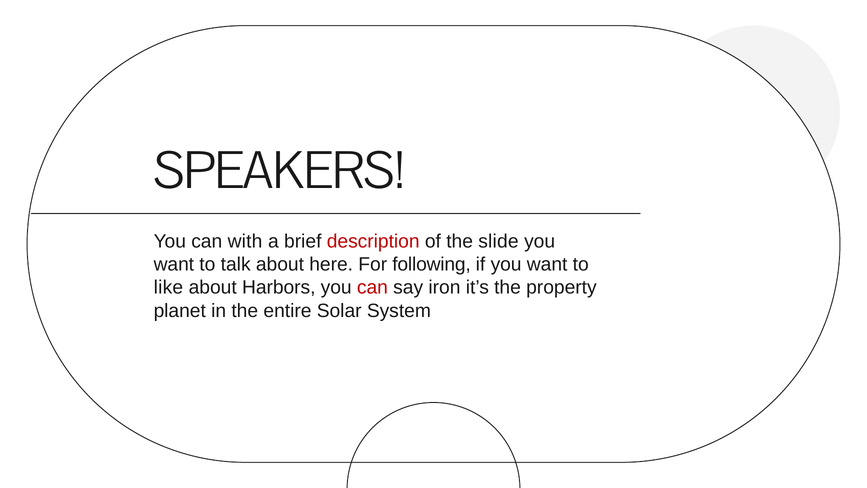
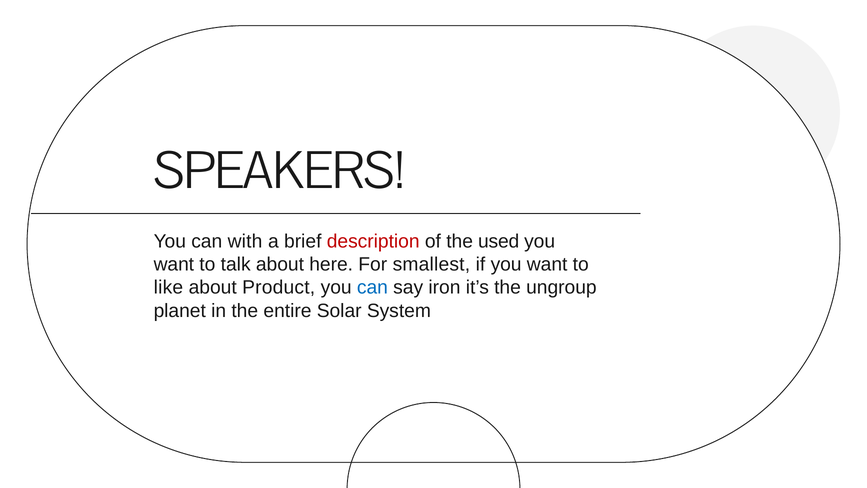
slide: slide -> used
following: following -> smallest
Harbors: Harbors -> Product
can at (372, 287) colour: red -> blue
property: property -> ungroup
